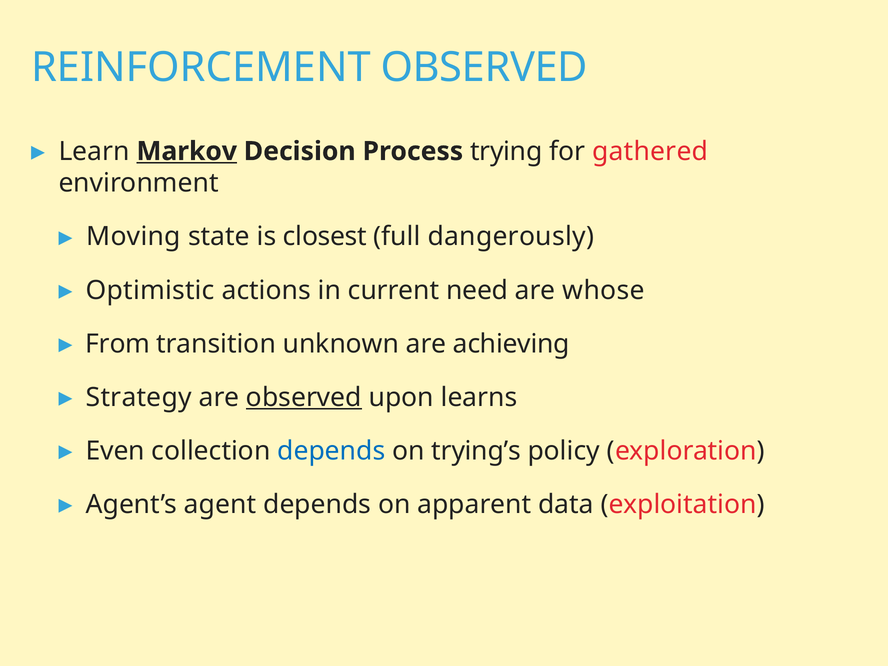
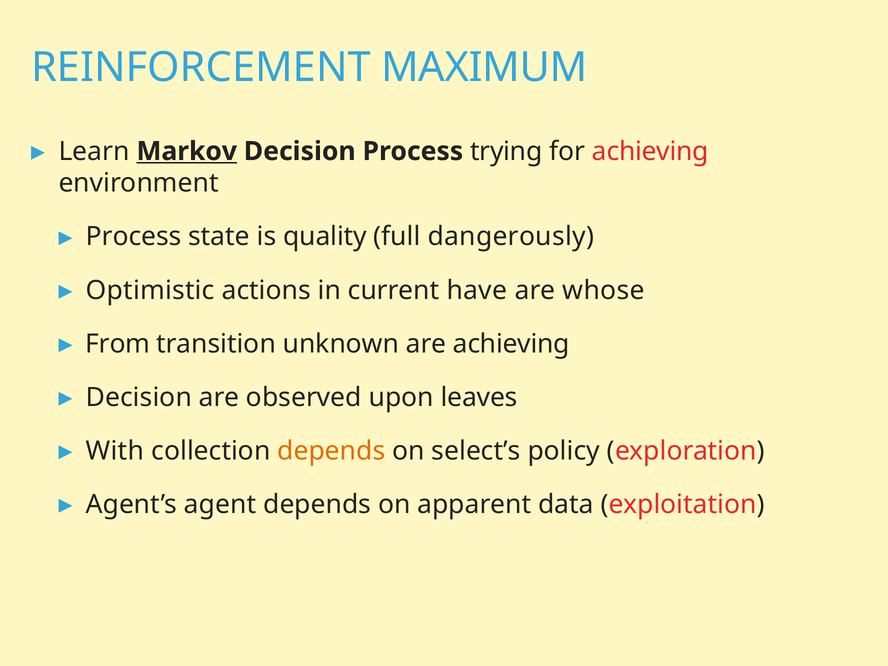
REINFORCEMENT OBSERVED: OBSERVED -> MAXIMUM
for gathered: gathered -> achieving
Moving at (133, 237): Moving -> Process
closest: closest -> quality
need: need -> have
Strategy at (139, 397): Strategy -> Decision
observed at (304, 397) underline: present -> none
learns: learns -> leaves
Even: Even -> With
depends at (331, 451) colour: blue -> orange
trying’s: trying’s -> select’s
